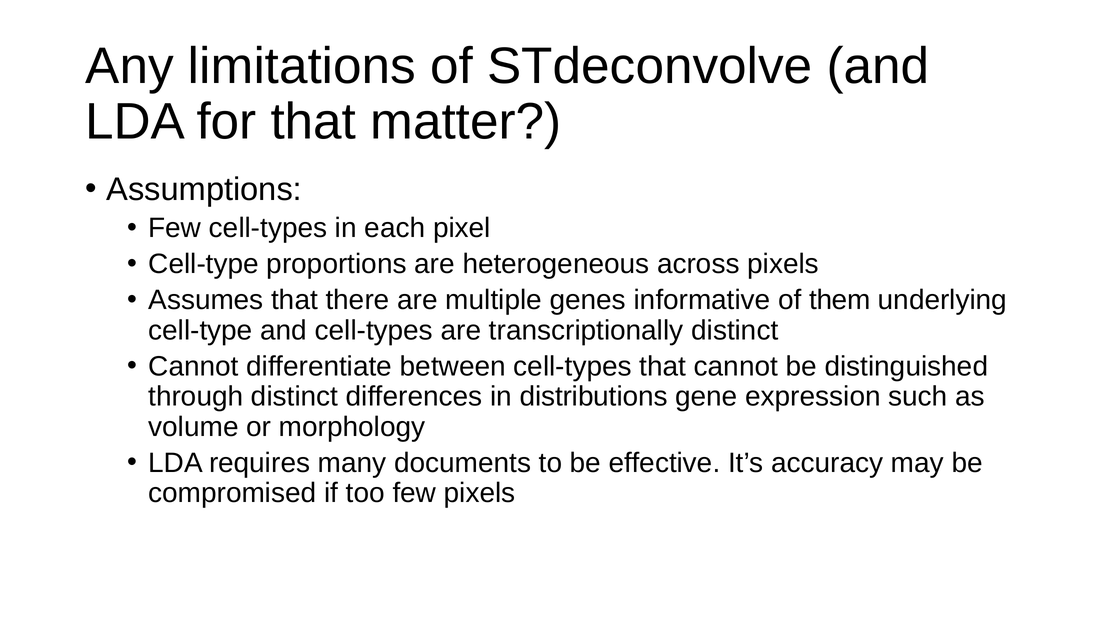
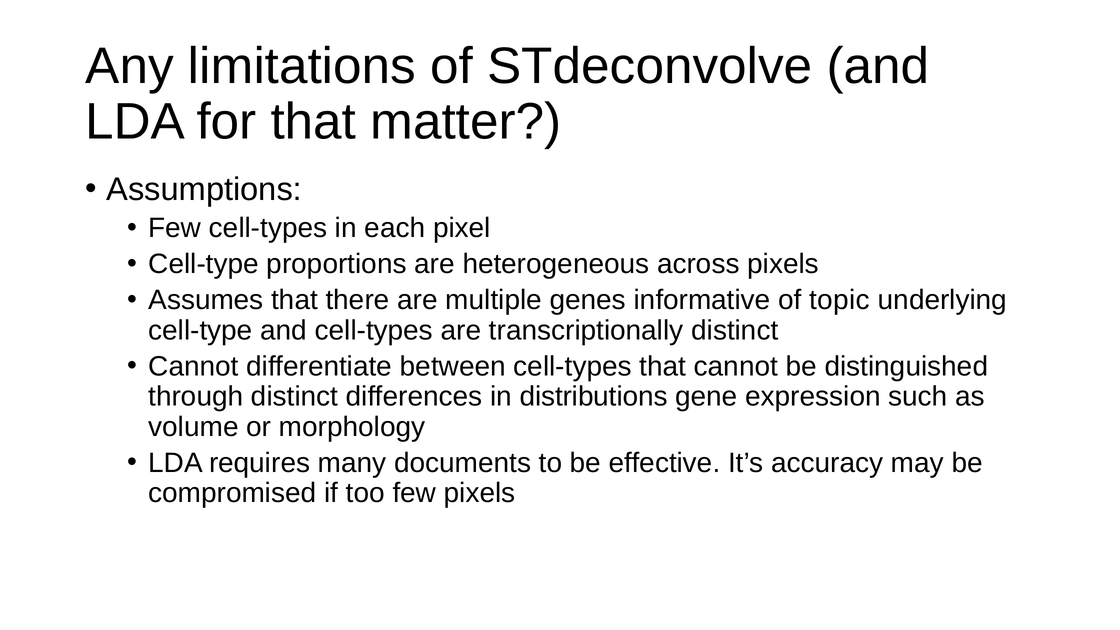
them: them -> topic
